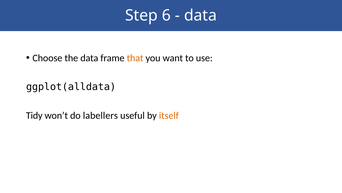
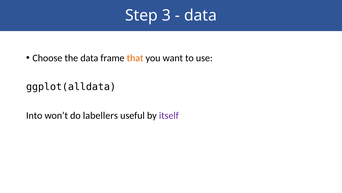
6: 6 -> 3
Tidy: Tidy -> Into
itself colour: orange -> purple
